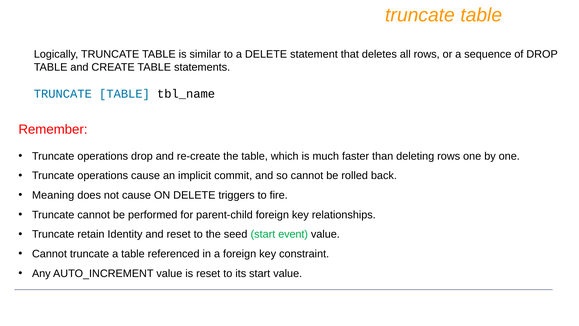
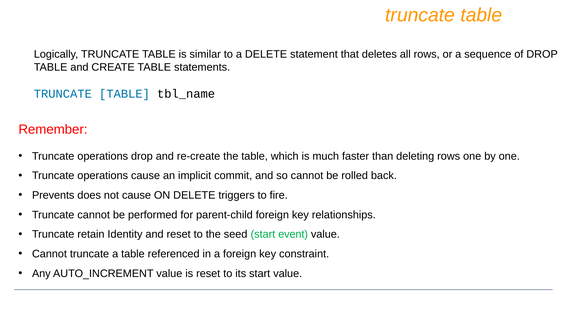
Meaning: Meaning -> Prevents
